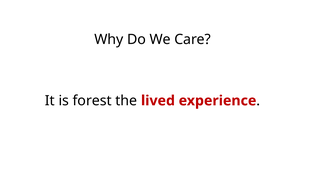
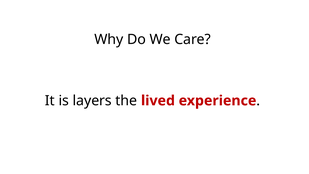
forest: forest -> layers
